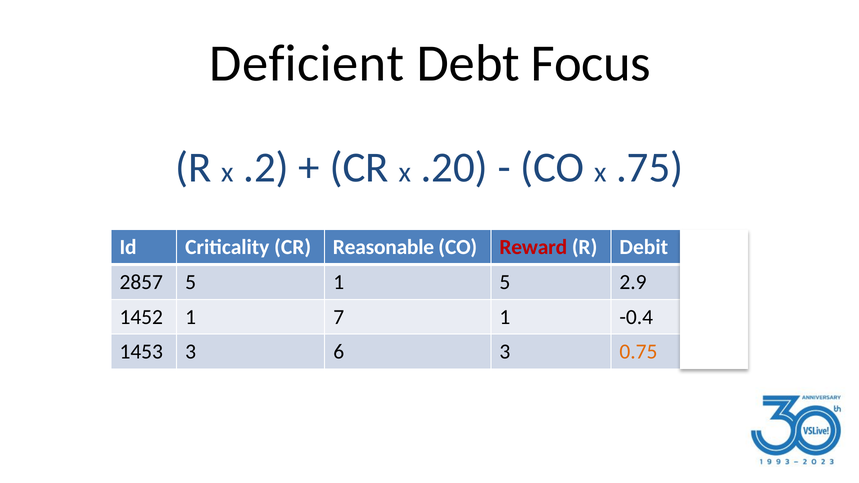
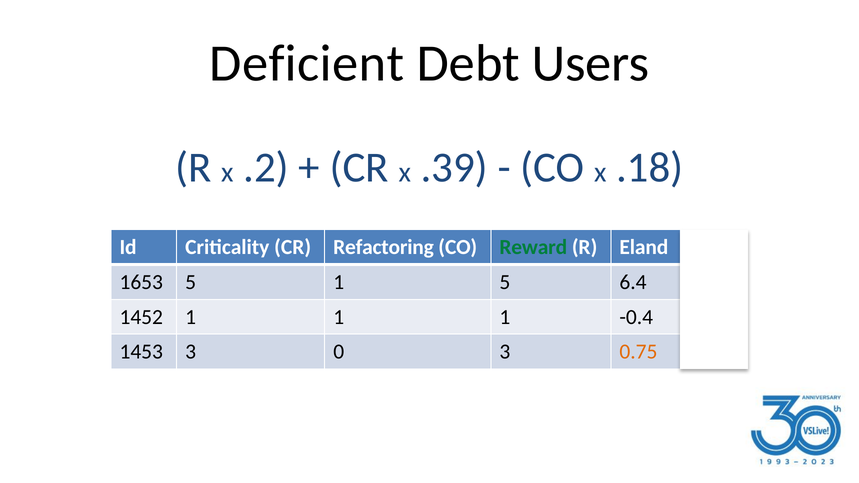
Focus: Focus -> Users
.20: .20 -> .39
.75: .75 -> .18
Reasonable: Reasonable -> Refactoring
Reward colour: red -> green
Debit: Debit -> Eland
2857: 2857 -> 1653
2.9: 2.9 -> 6.4
1452 1 7: 7 -> 1
6: 6 -> 0
